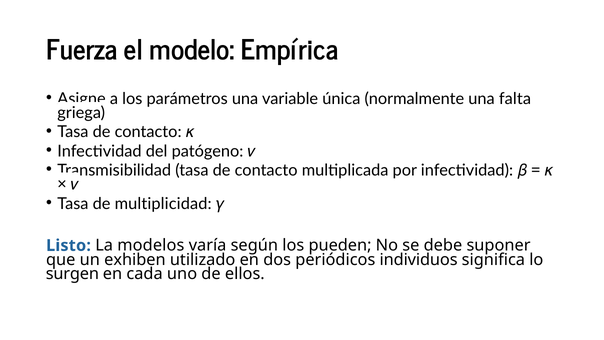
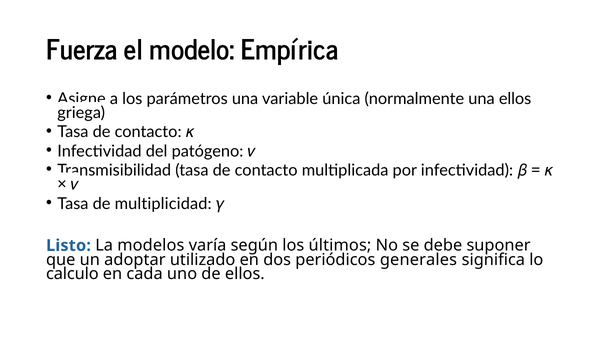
una falta: falta -> ellos
pueden: pueden -> últimos
exhiben: exhiben -> adoptar
individuos: individuos -> generales
surgen: surgen -> calculo
